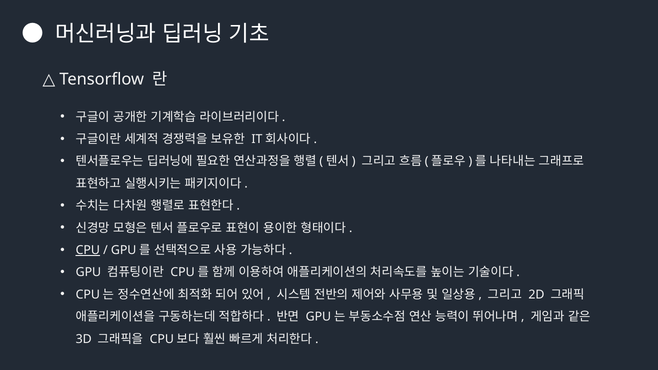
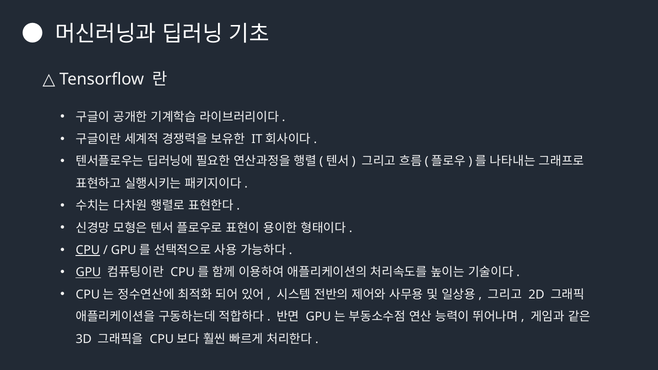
GPU underline: none -> present
